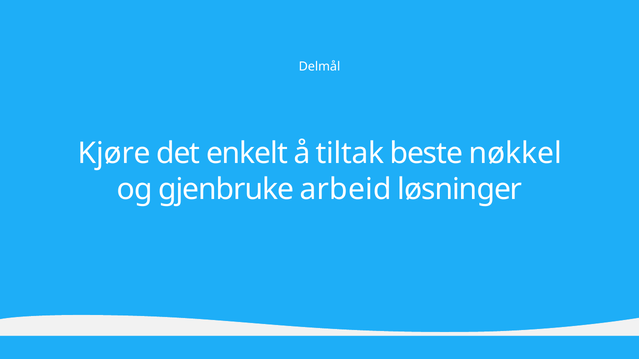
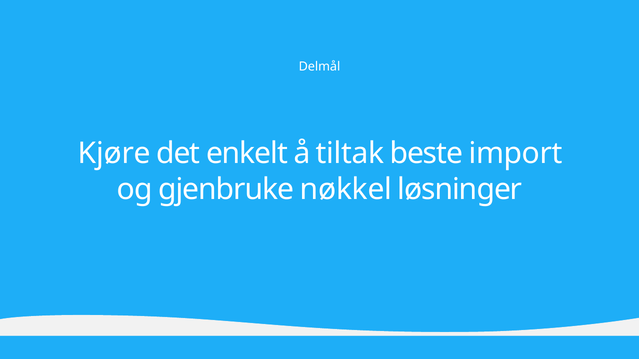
nøkkel: nøkkel -> import
arbeid: arbeid -> nøkkel
